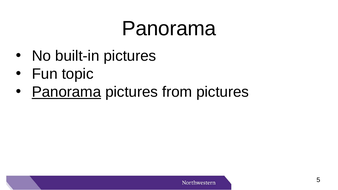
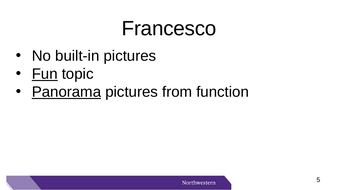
Panorama at (169, 28): Panorama -> Francesco
Fun underline: none -> present
from pictures: pictures -> function
